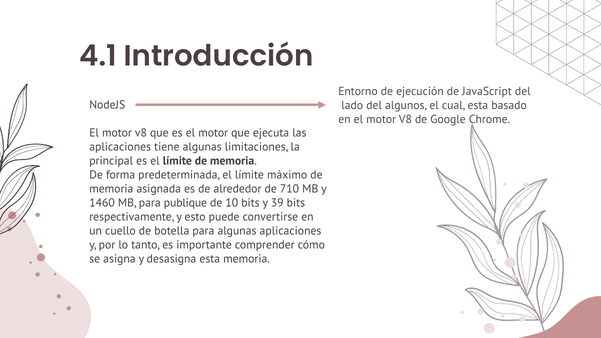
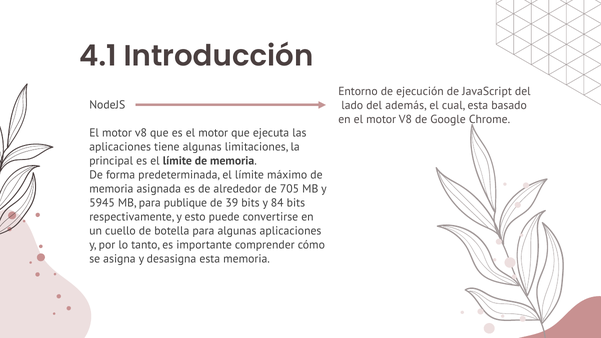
algunos: algunos -> además
710: 710 -> 705
1460: 1460 -> 5945
10: 10 -> 39
39: 39 -> 84
